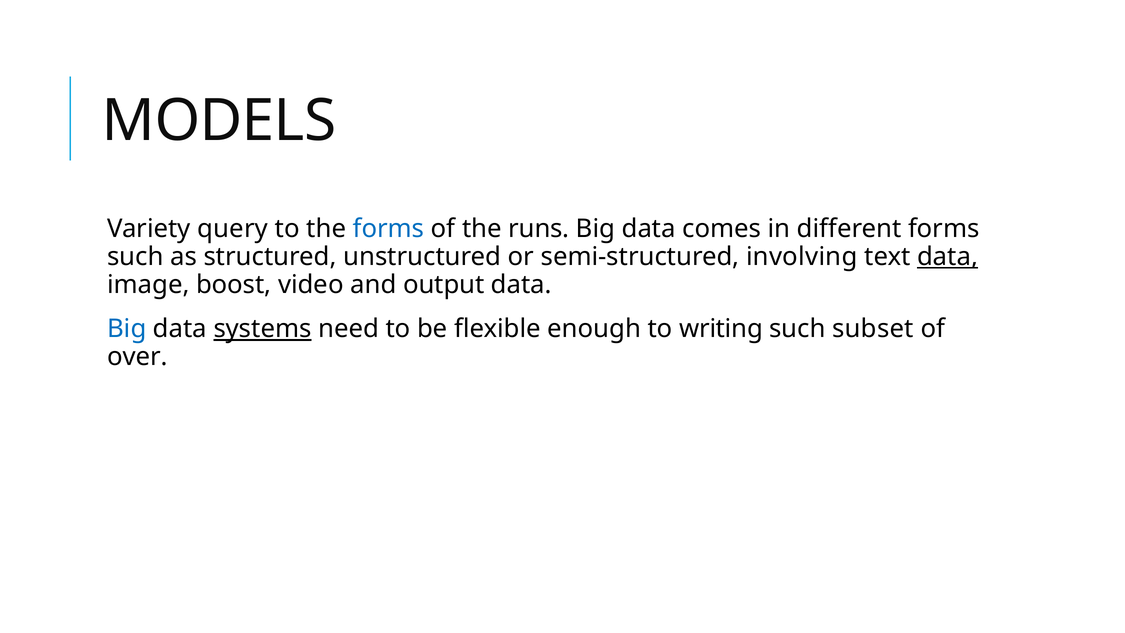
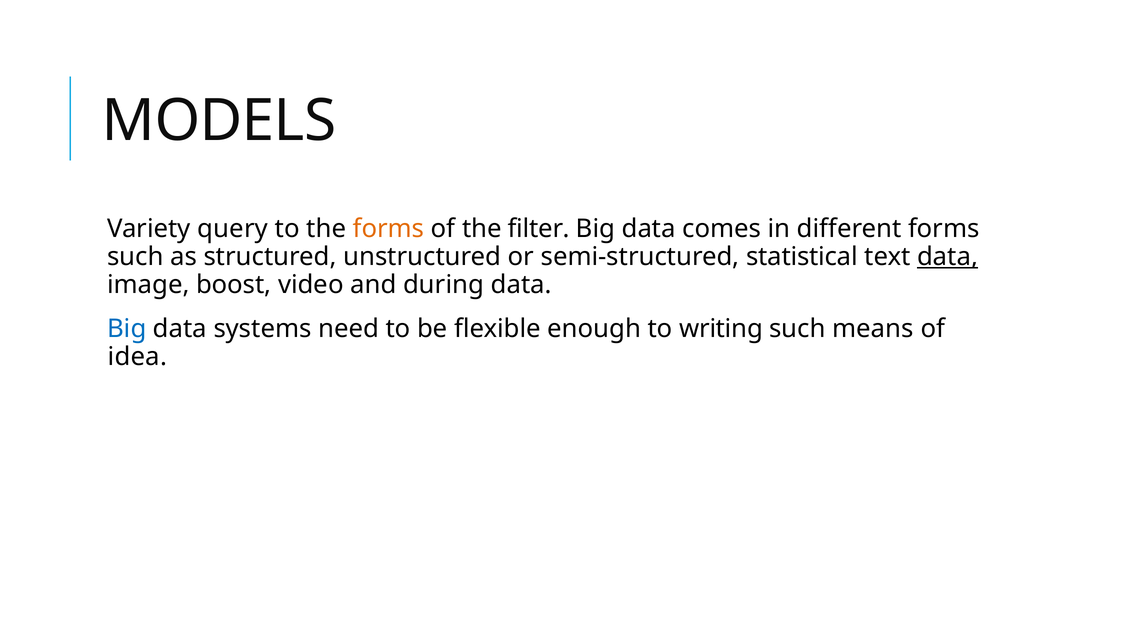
forms at (389, 229) colour: blue -> orange
runs: runs -> filter
involving: involving -> statistical
output: output -> during
systems underline: present -> none
subset: subset -> means
over: over -> idea
